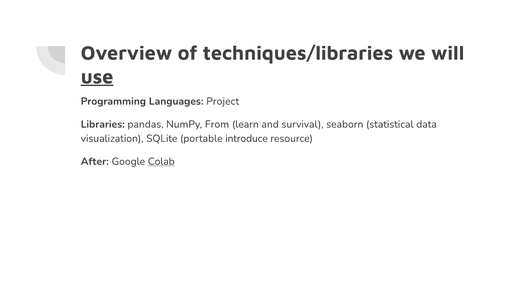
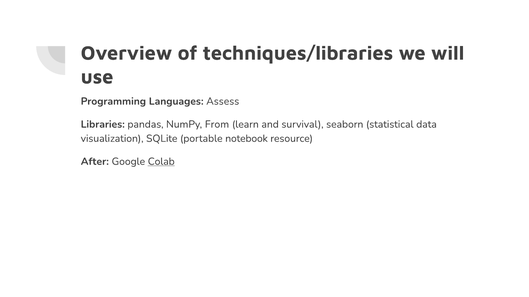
use underline: present -> none
Project: Project -> Assess
introduce: introduce -> notebook
